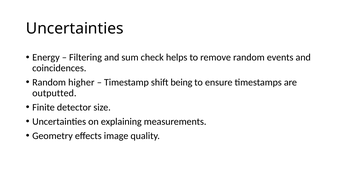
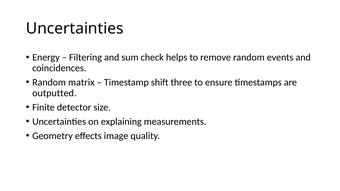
higher: higher -> matrix
being: being -> three
